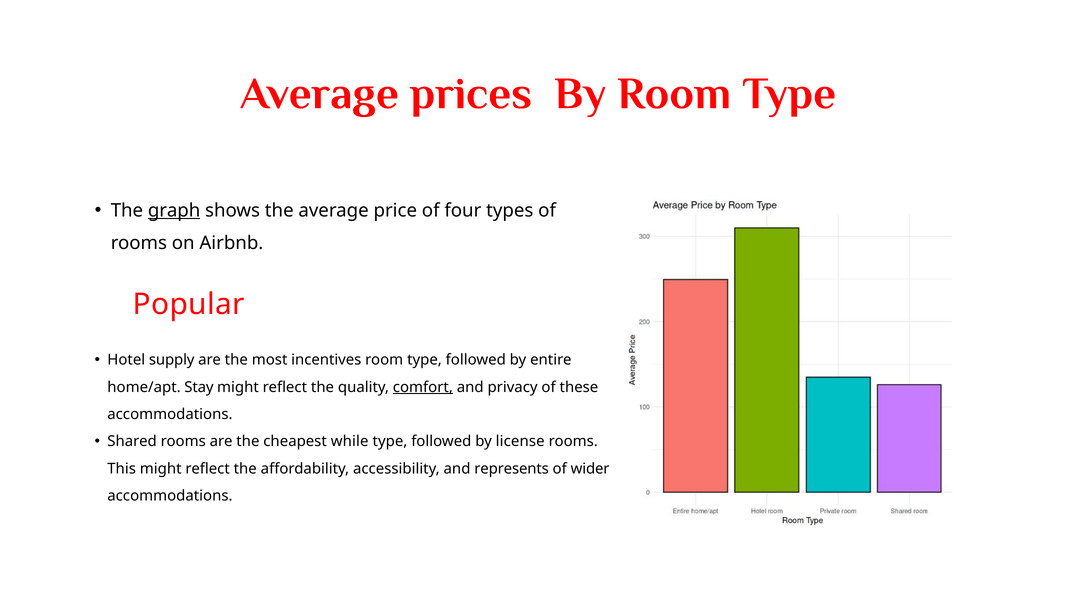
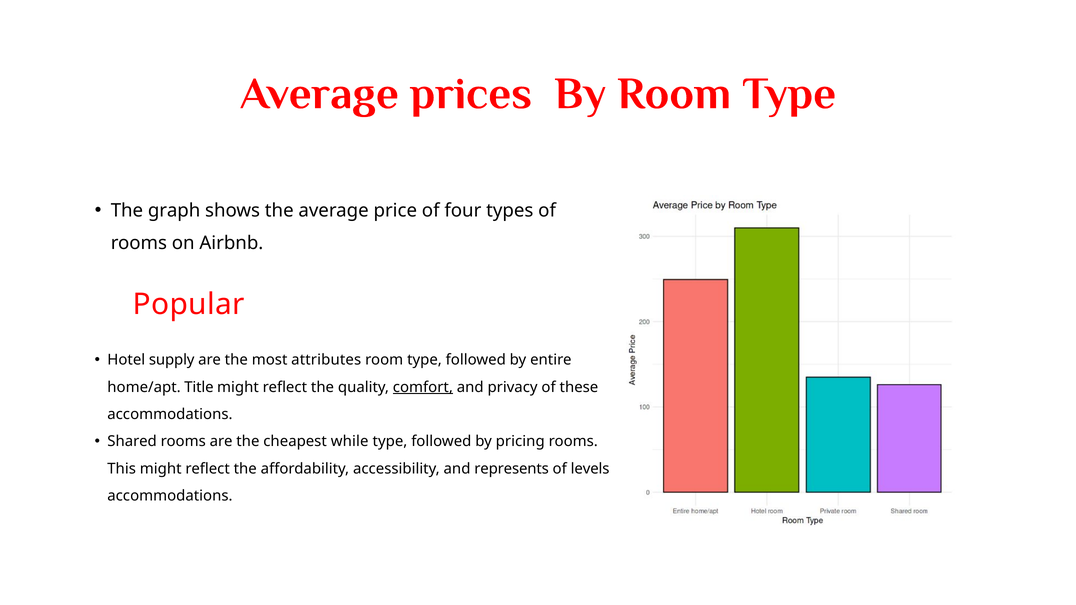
graph underline: present -> none
incentives: incentives -> attributes
Stay: Stay -> Title
license: license -> pricing
wider: wider -> levels
